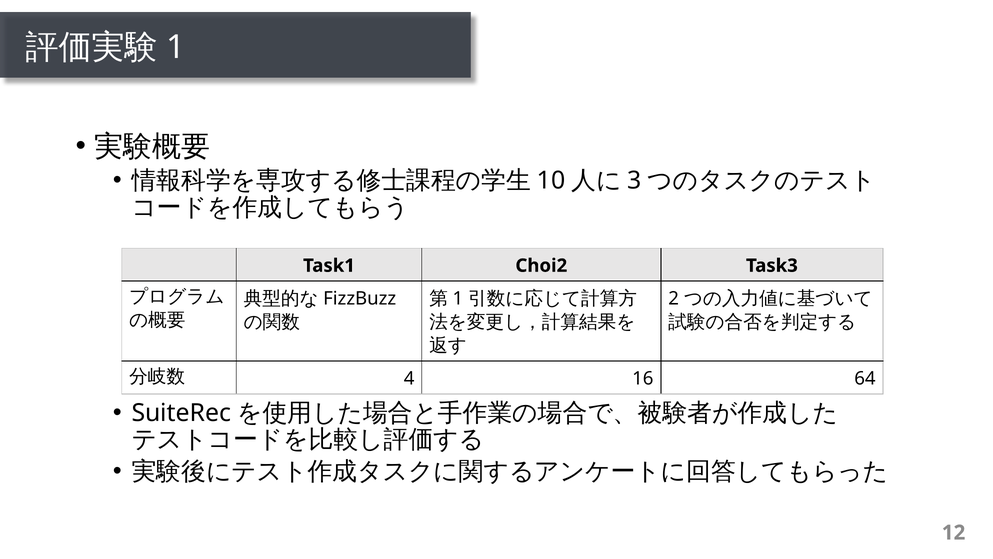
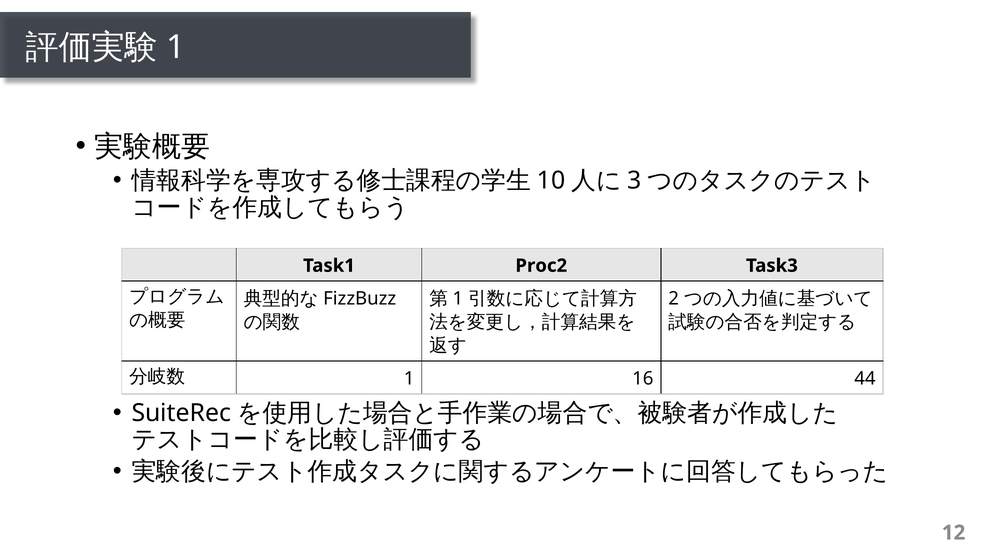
Choi2: Choi2 -> Proc2
4 at (409, 378): 4 -> 1
64: 64 -> 44
